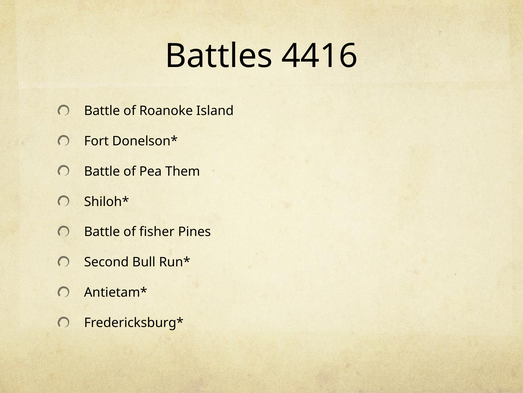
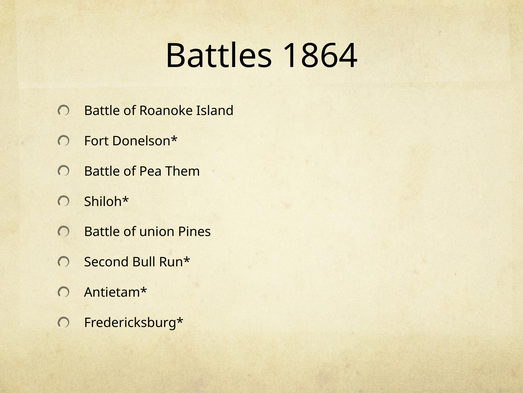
4416: 4416 -> 1864
fisher: fisher -> union
